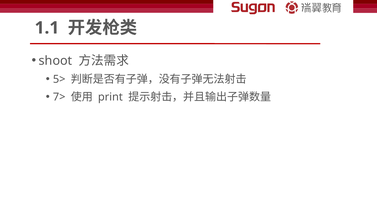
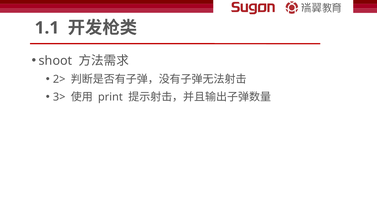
5>: 5> -> 2>
7>: 7> -> 3>
